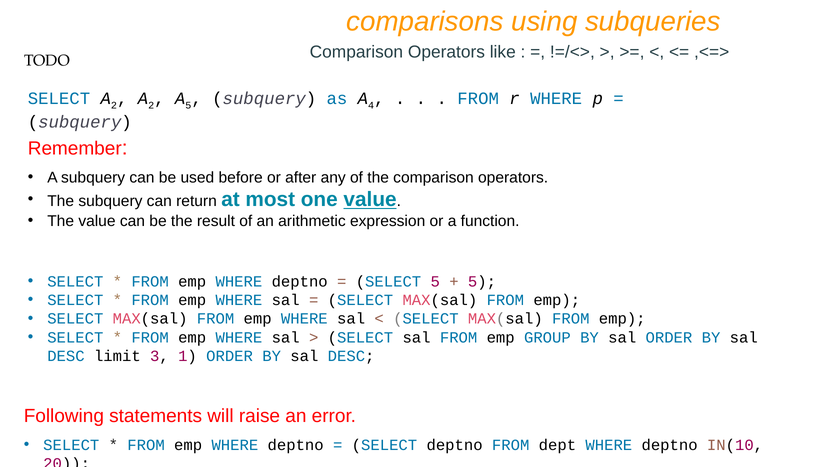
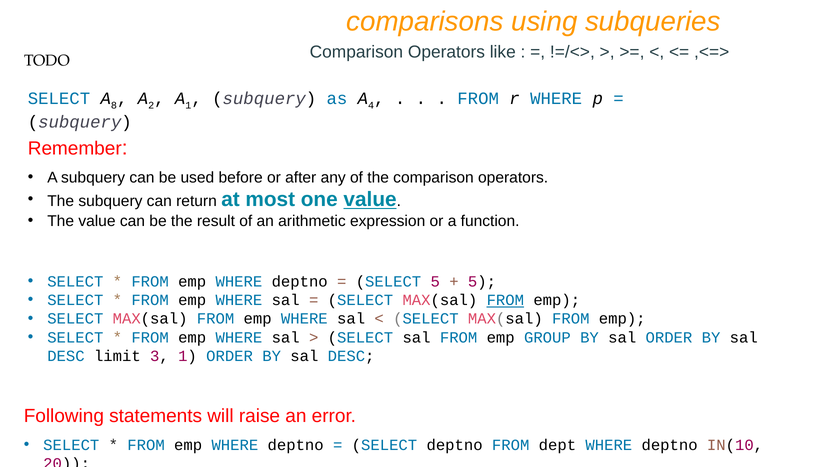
SELECT A 2: 2 -> 8
A 5: 5 -> 1
FROM at (505, 300) underline: none -> present
